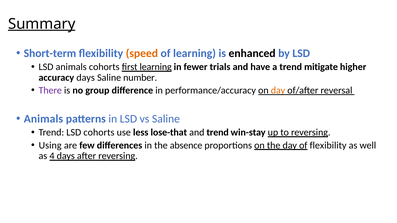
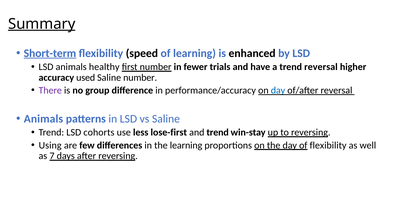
Short-term underline: none -> present
speed colour: orange -> black
animals cohorts: cohorts -> healthy
first learning: learning -> number
trend mitigate: mitigate -> reversal
accuracy days: days -> used
day at (278, 90) colour: orange -> blue
lose-that: lose-that -> lose-first
the absence: absence -> learning
4: 4 -> 7
